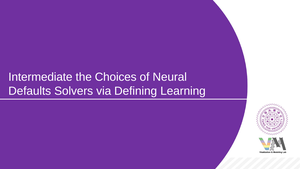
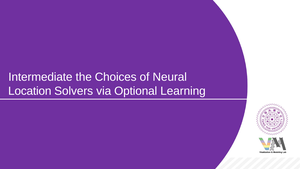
Defaults: Defaults -> Location
Defining: Defining -> Optional
